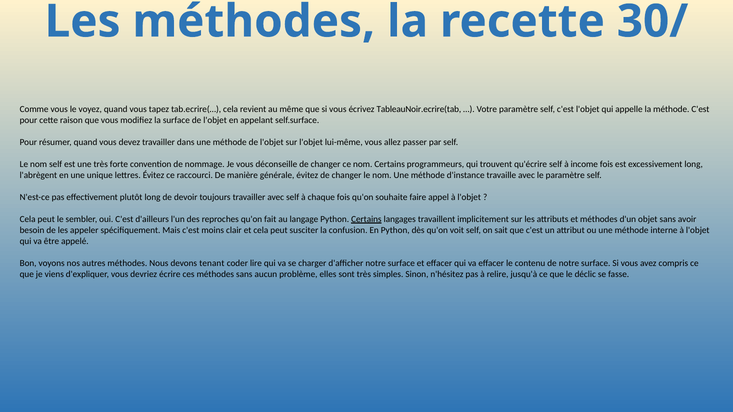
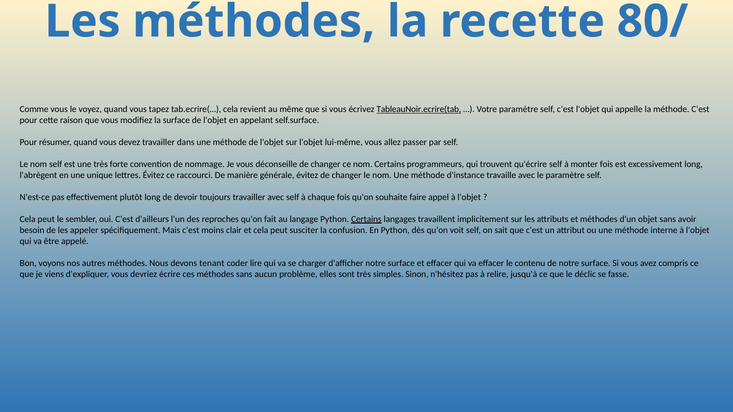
30/: 30/ -> 80/
TableauNoir.ecrire(tab underline: none -> present
income: income -> monter
